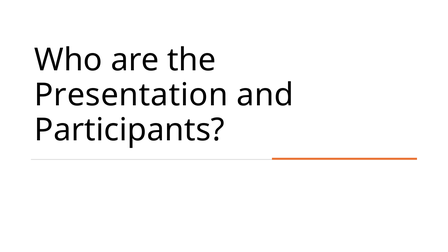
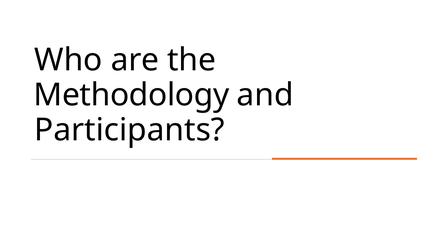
Presentation: Presentation -> Methodology
